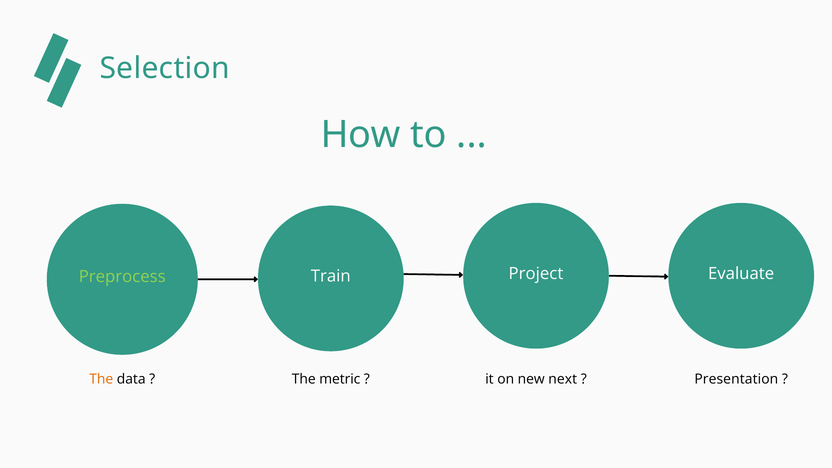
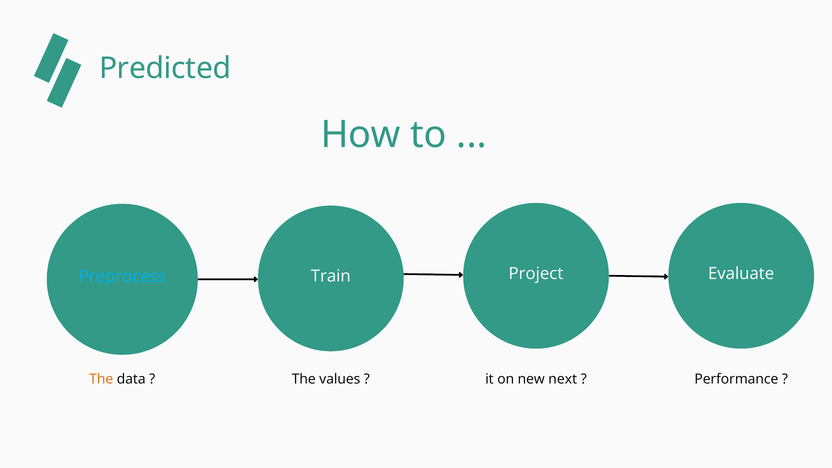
Selection: Selection -> Predicted
Preprocess colour: light green -> light blue
metric: metric -> values
Presentation: Presentation -> Performance
